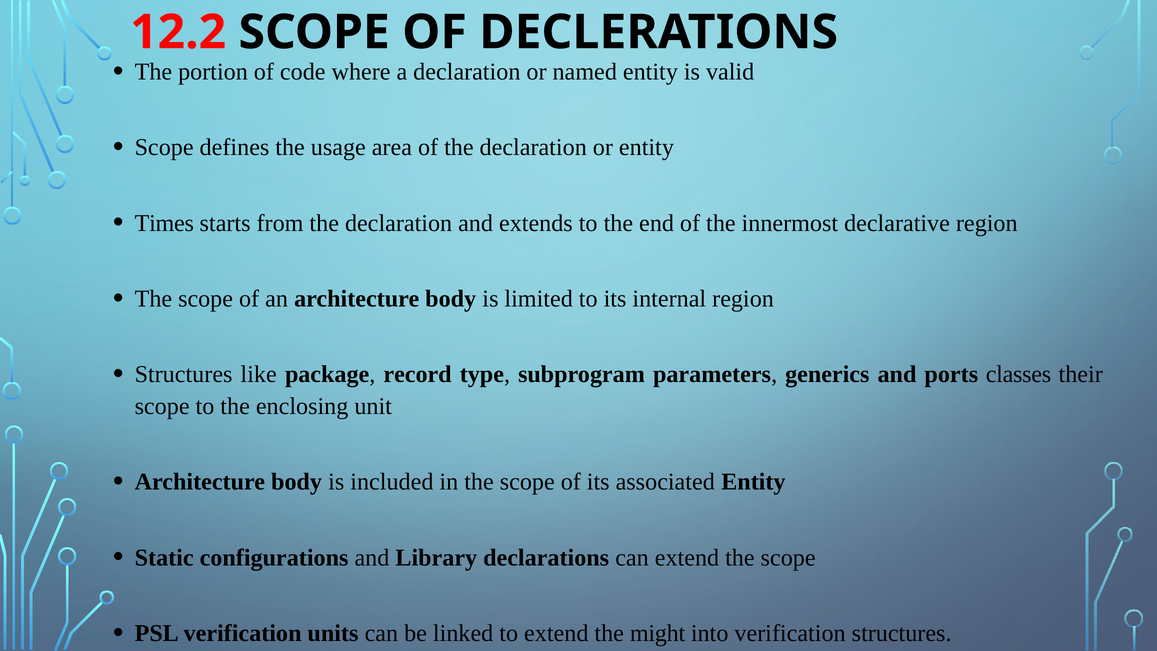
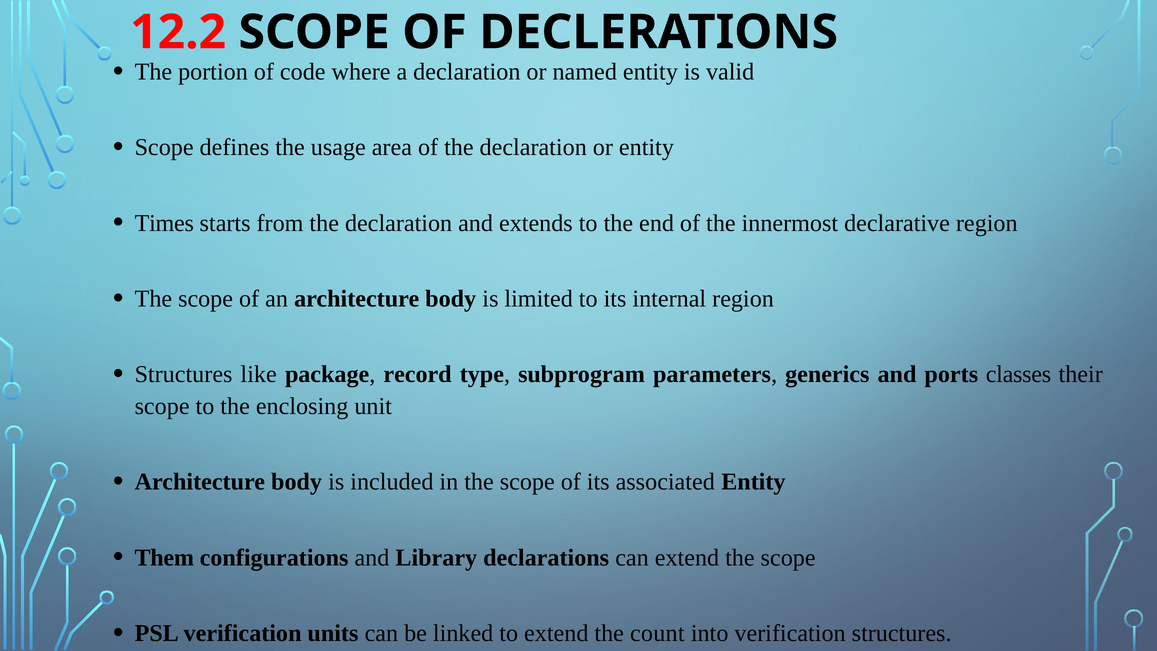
Static: Static -> Them
might: might -> count
